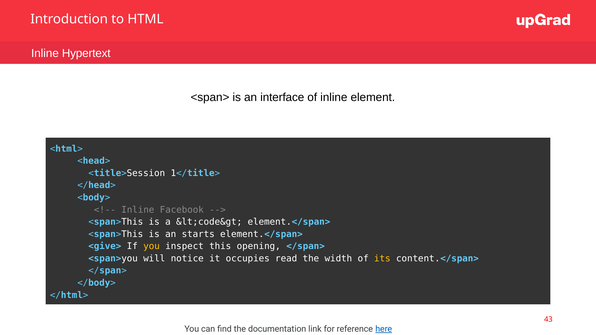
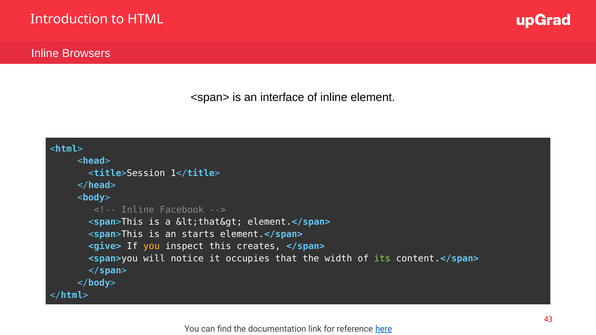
Hypertext: Hypertext -> Browsers
&lt;code&gt: &lt;code&gt -> &lt;that&gt
opening: opening -> creates
read: read -> that
its colour: yellow -> light green
